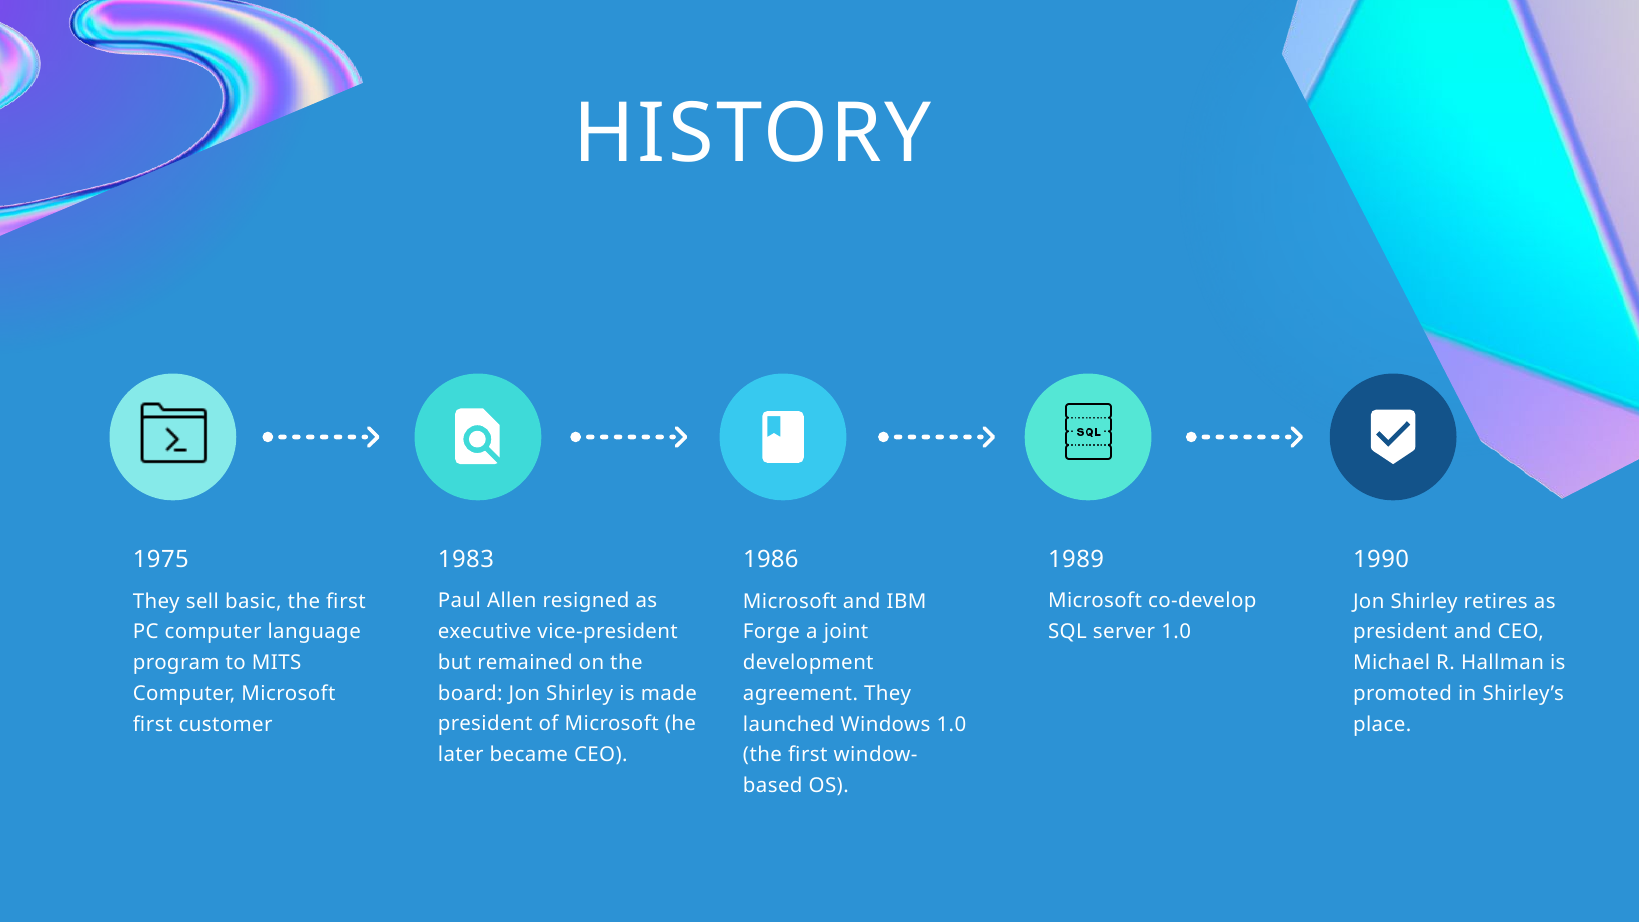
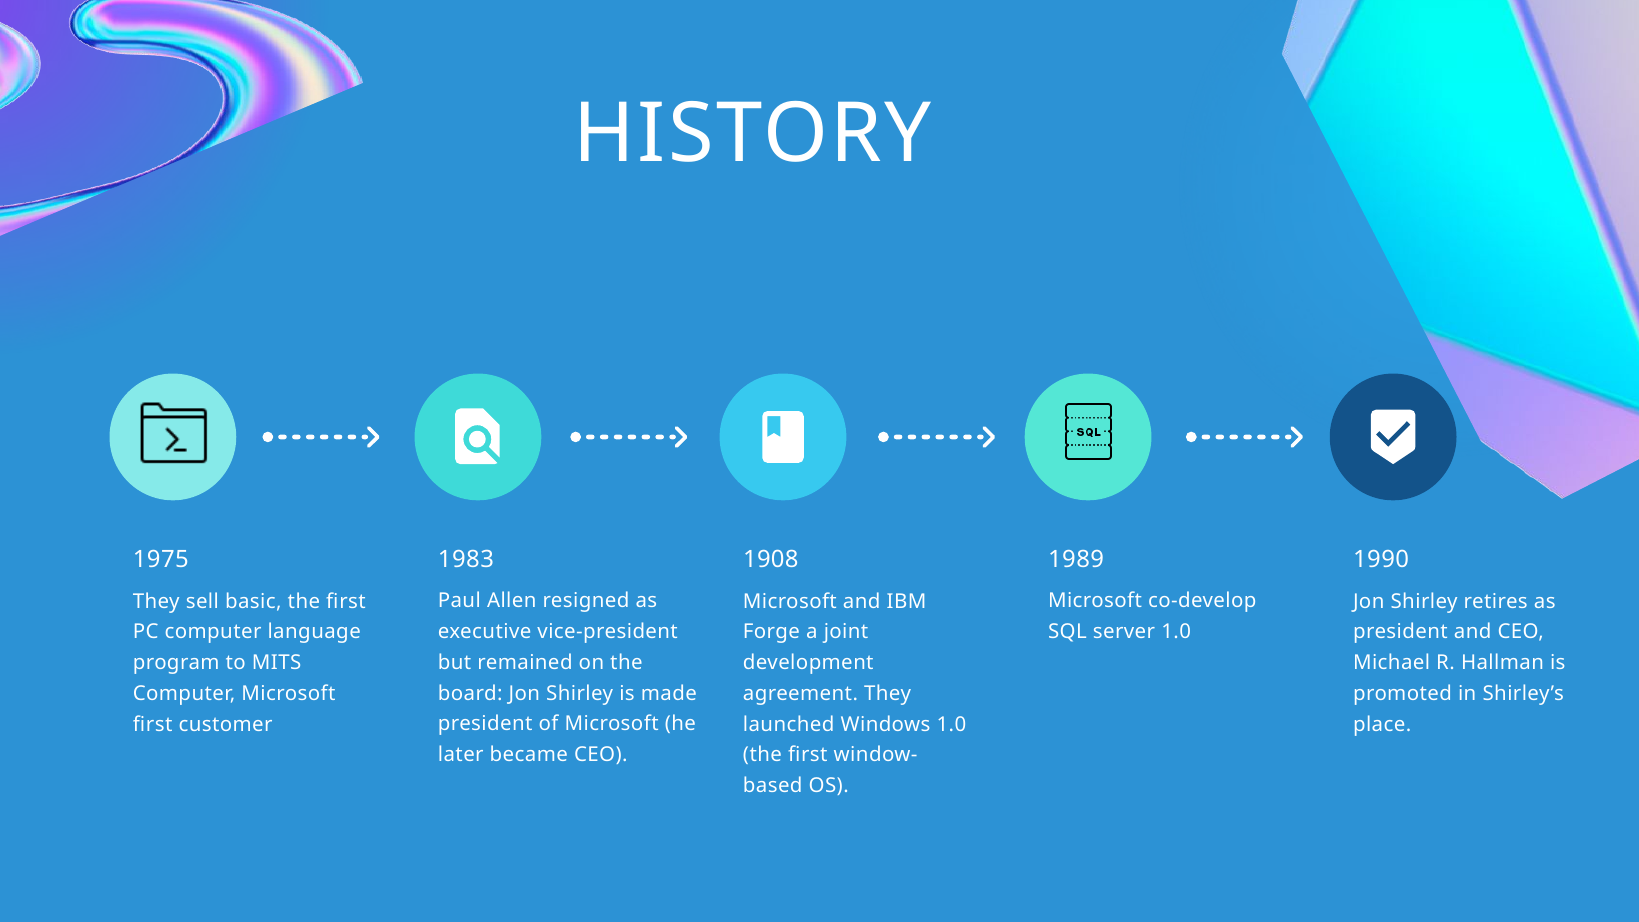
1986: 1986 -> 1908
